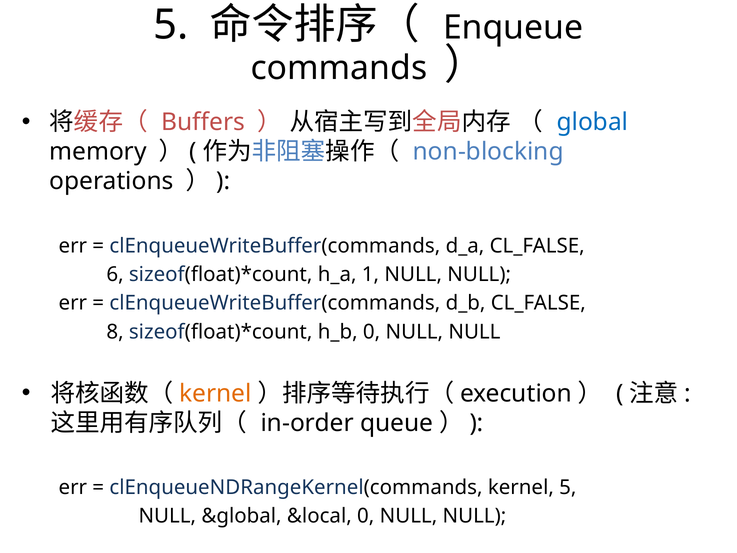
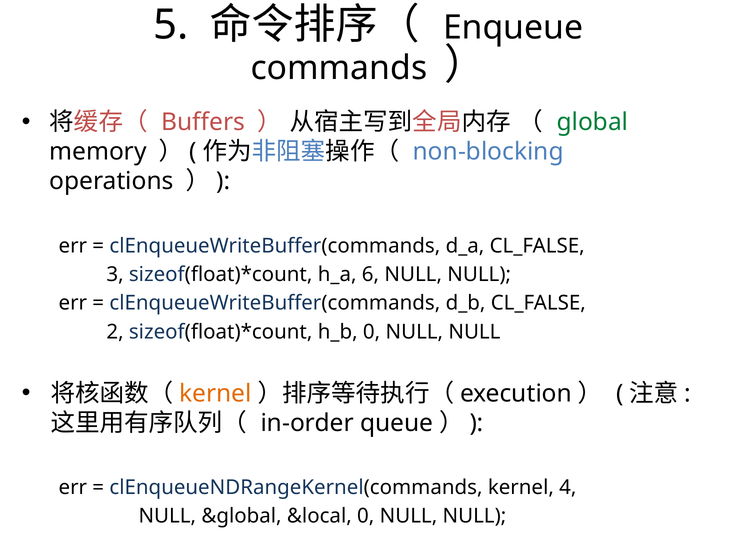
global colour: blue -> green
6: 6 -> 3
1: 1 -> 6
8: 8 -> 2
kernel 5: 5 -> 4
